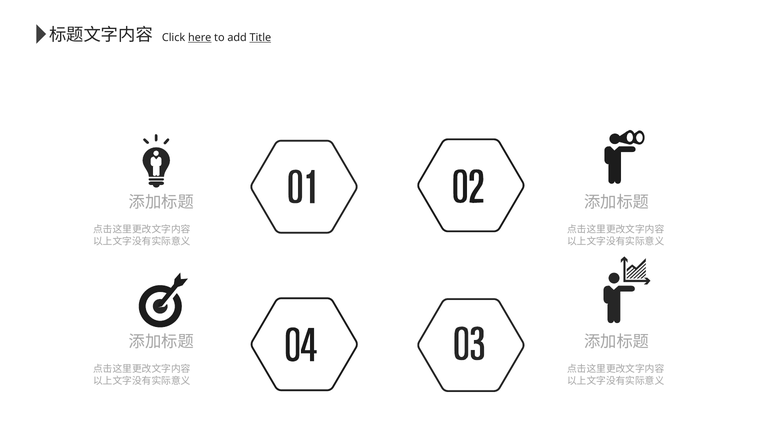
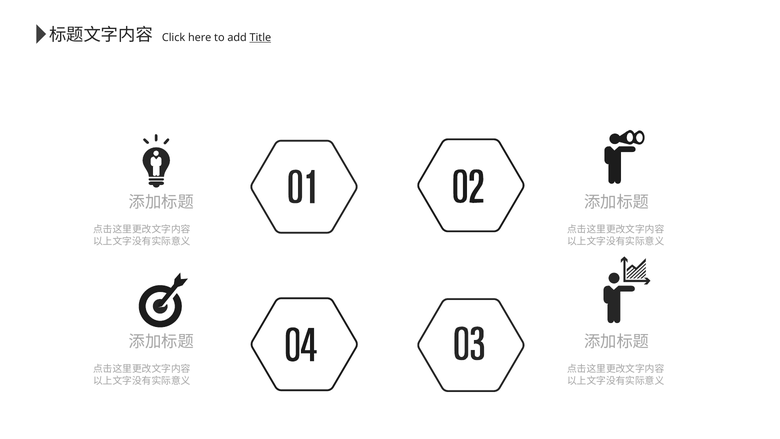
here underline: present -> none
